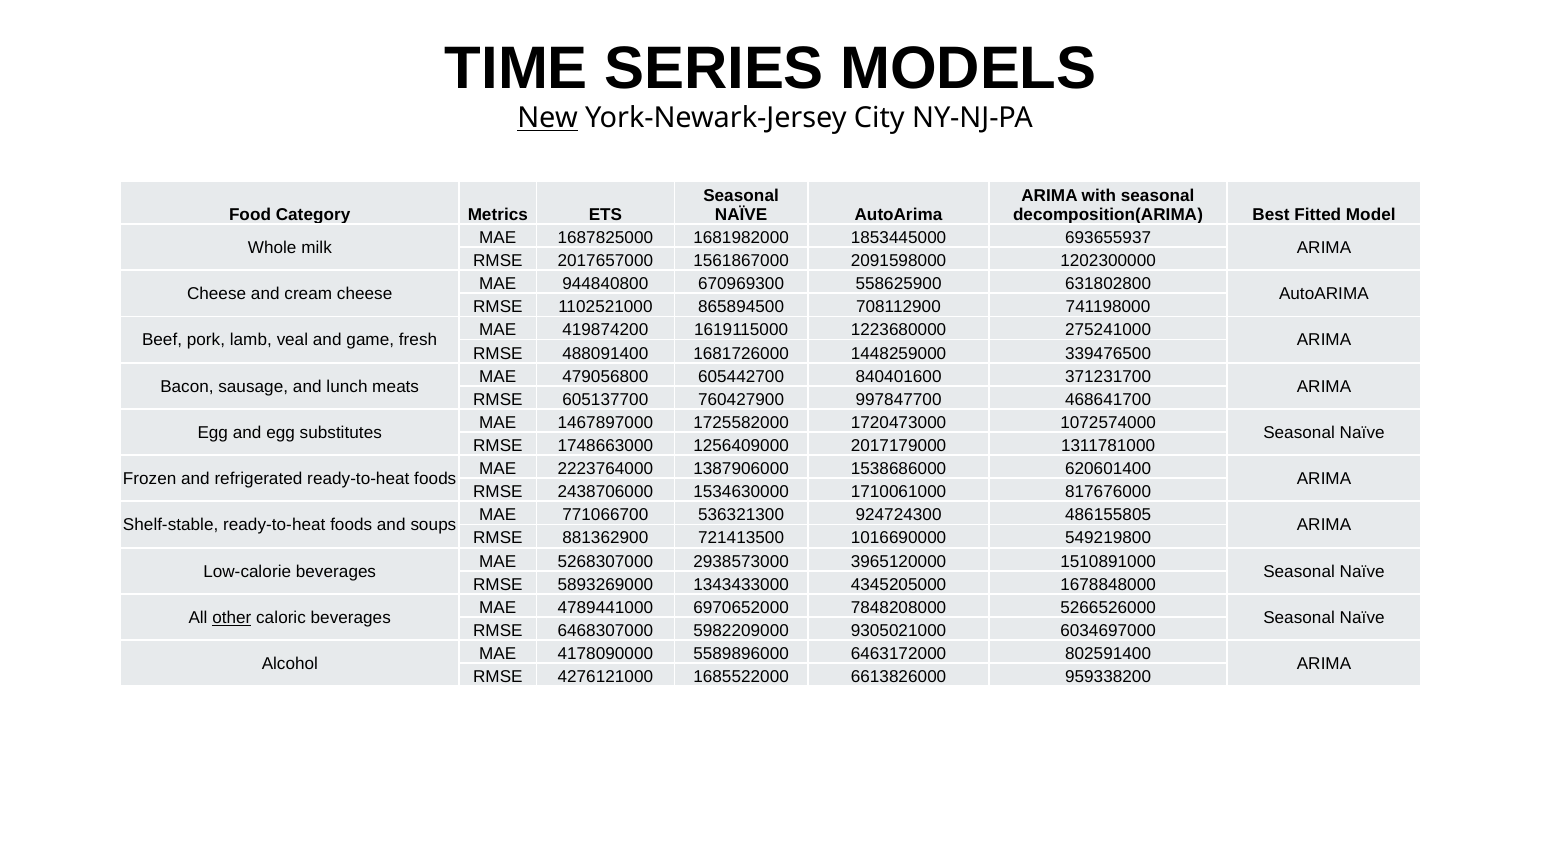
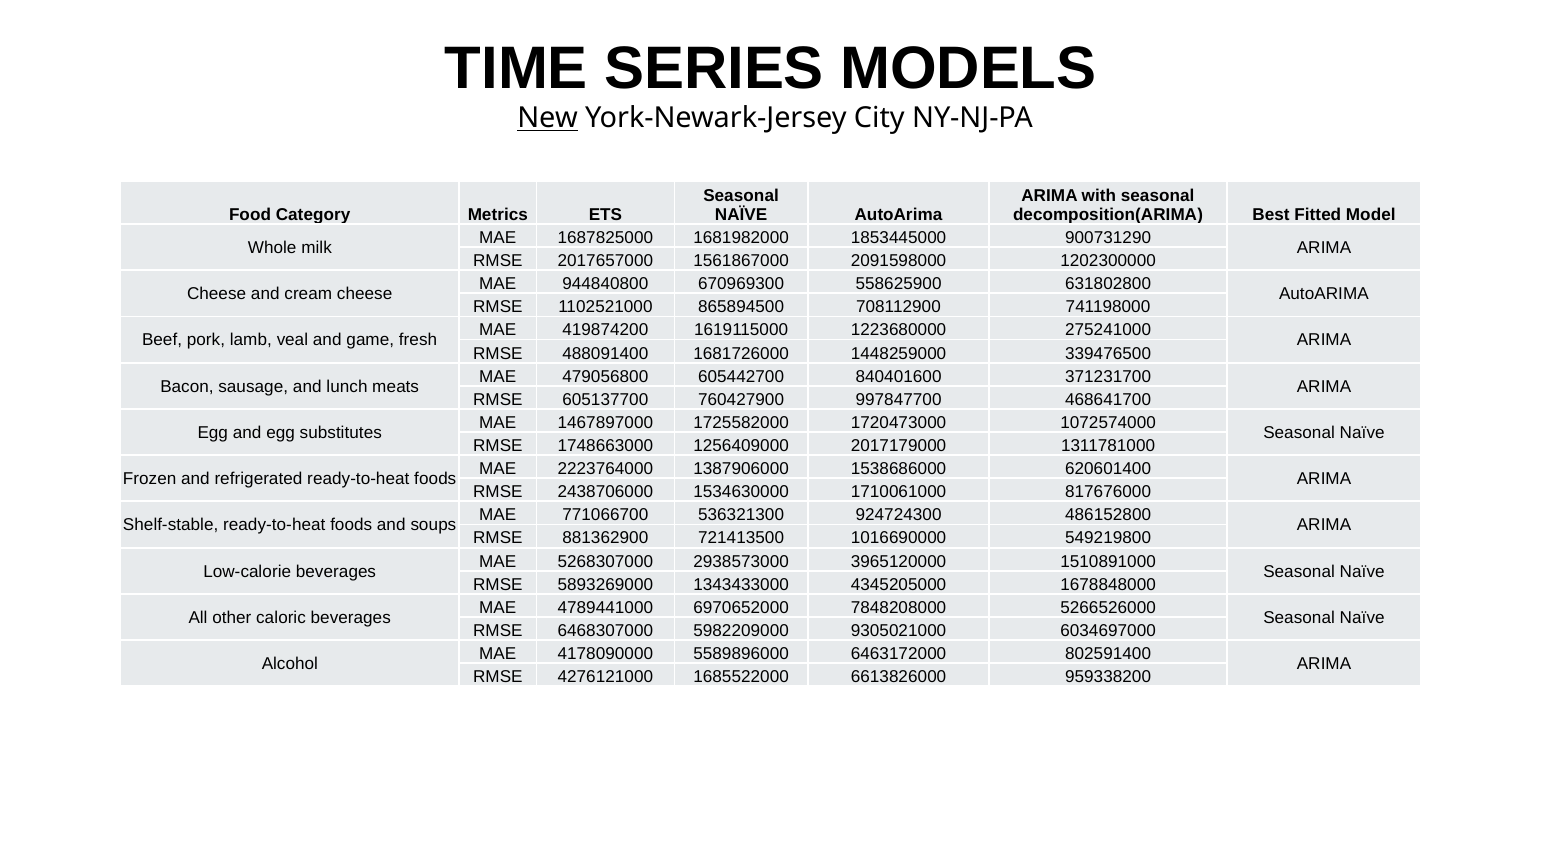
693655937: 693655937 -> 900731290
486155805: 486155805 -> 486152800
other underline: present -> none
